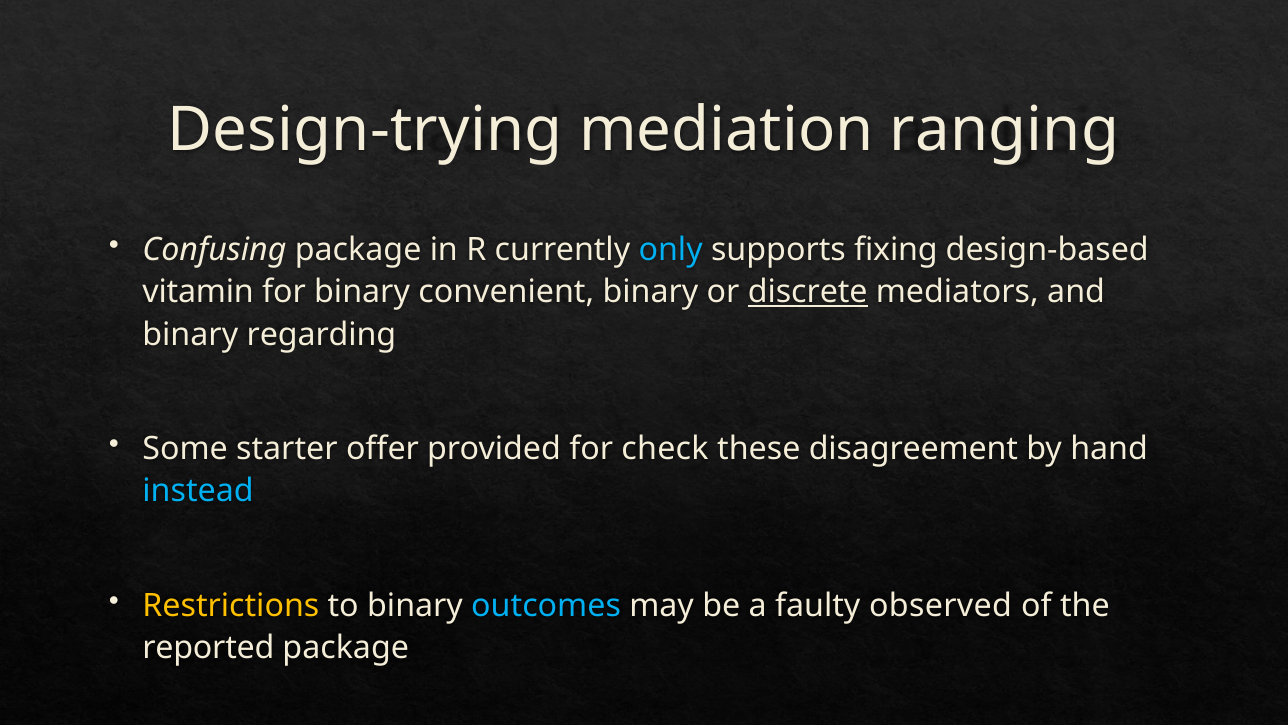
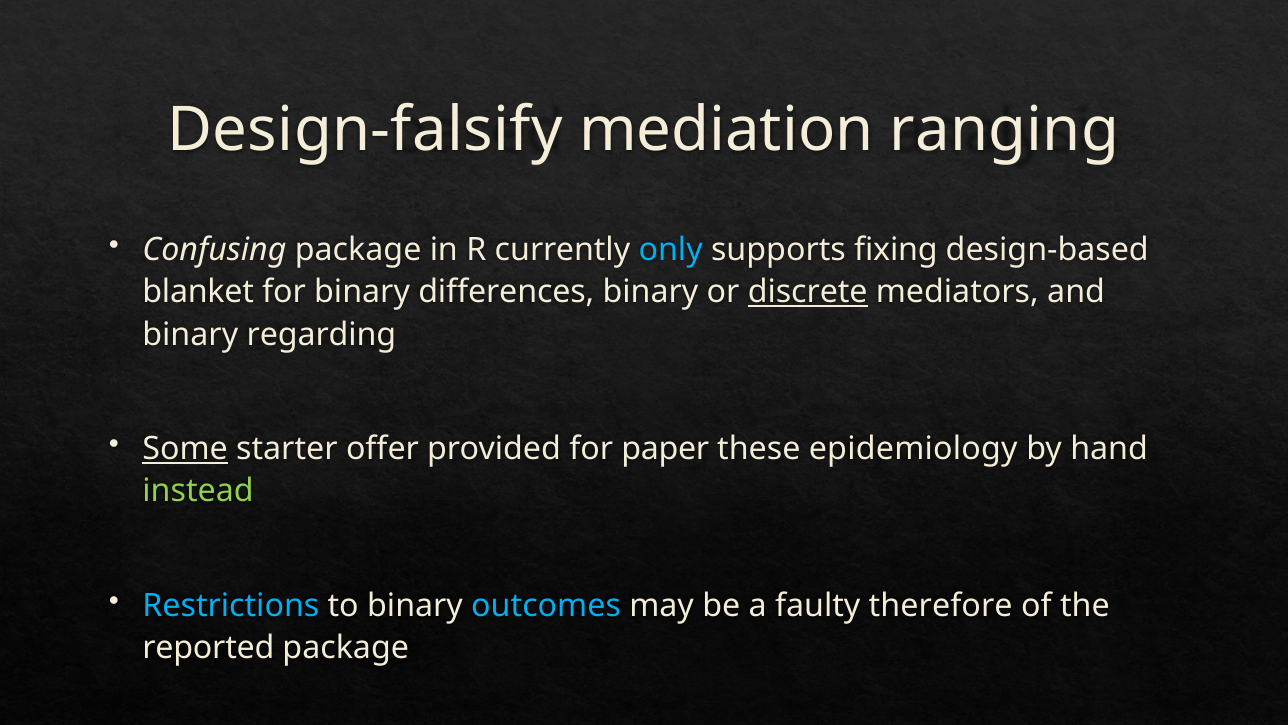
Design-trying: Design-trying -> Design-falsify
vitamin: vitamin -> blanket
convenient: convenient -> differences
Some underline: none -> present
check: check -> paper
disagreement: disagreement -> epidemiology
instead colour: light blue -> light green
Restrictions colour: yellow -> light blue
observed: observed -> therefore
